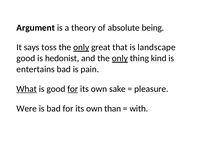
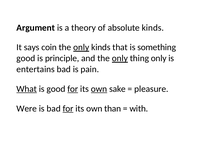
absolute being: being -> kinds
toss: toss -> coin
great at (101, 47): great -> kinds
landscape: landscape -> something
hedonist: hedonist -> principle
thing kind: kind -> only
own at (99, 89) underline: none -> present
for at (68, 109) underline: none -> present
